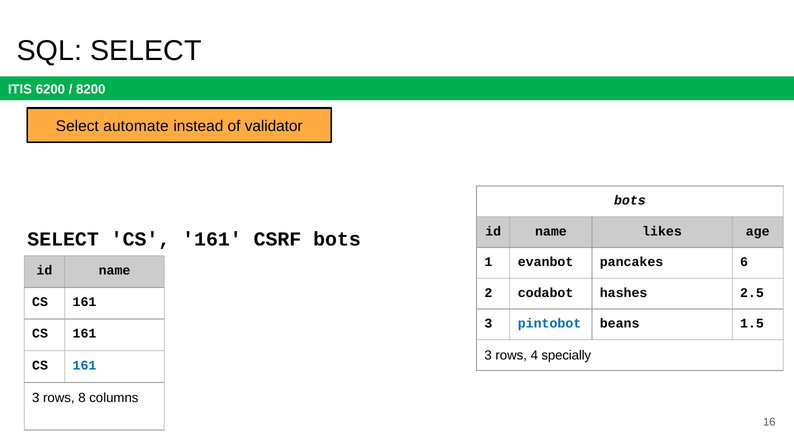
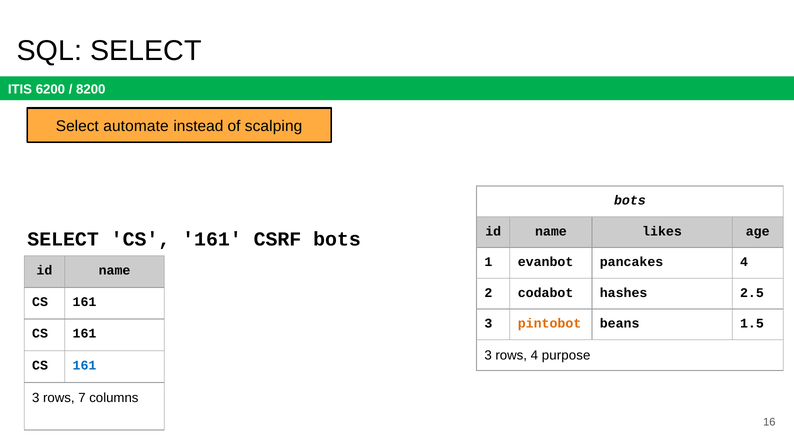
validator: validator -> scalping
pancakes 6: 6 -> 4
pintobot colour: blue -> orange
specially: specially -> purpose
8: 8 -> 7
